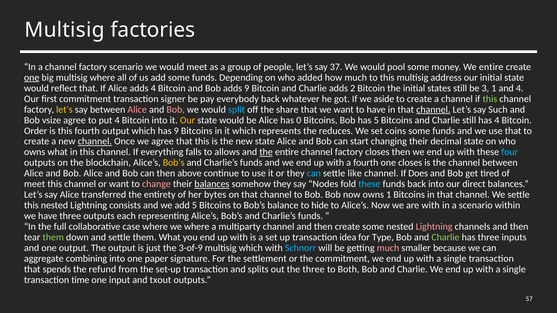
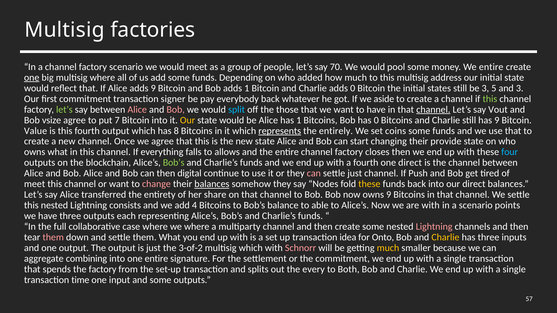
37: 37 -> 70
adds 4: 4 -> 9
adds 9: 9 -> 1
adds 2: 2 -> 0
3 1: 1 -> 5
and 4: 4 -> 3
let’s at (64, 110) colour: yellow -> light green
share: share -> those
Such: Such -> Vout
put 4: 4 -> 7
has 0: 0 -> 1
has 5: 5 -> 0
has 4: 4 -> 9
Order: Order -> Value
has 9: 9 -> 8
represents underline: none -> present
reduces: reduces -> entirely
channel at (95, 142) underline: present -> none
decimal: decimal -> provide
the at (266, 152) underline: present -> none
Bob’s at (174, 163) colour: yellow -> light green
one closes: closes -> direct
above: above -> digital
can at (314, 174) colour: light blue -> pink
settle like: like -> just
Does: Does -> Push
these at (369, 184) colour: light blue -> yellow
bytes: bytes -> share
owns 1: 1 -> 9
add 5: 5 -> 4
hide: hide -> able
within: within -> points
them at (53, 237) colour: light green -> pink
Type: Type -> Onto
Charlie at (445, 237) colour: light green -> yellow
3-of-9: 3-of-9 -> 3-of-2
Schnorr colour: light blue -> pink
much at (388, 248) colour: pink -> yellow
one paper: paper -> entire
the refund: refund -> factory
the three: three -> every
and txout: txout -> some
